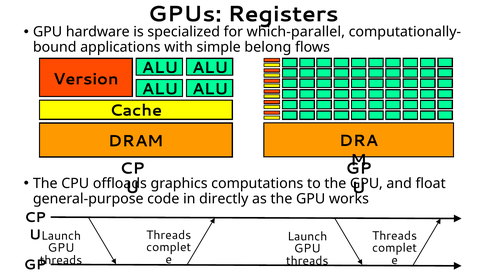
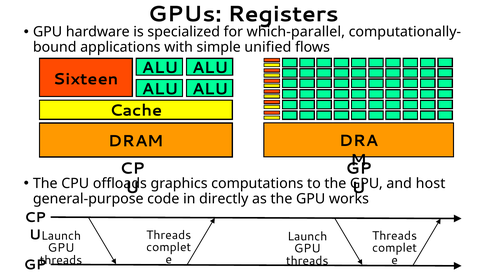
belong: belong -> unified
Version: Version -> Sixteen
float: float -> host
